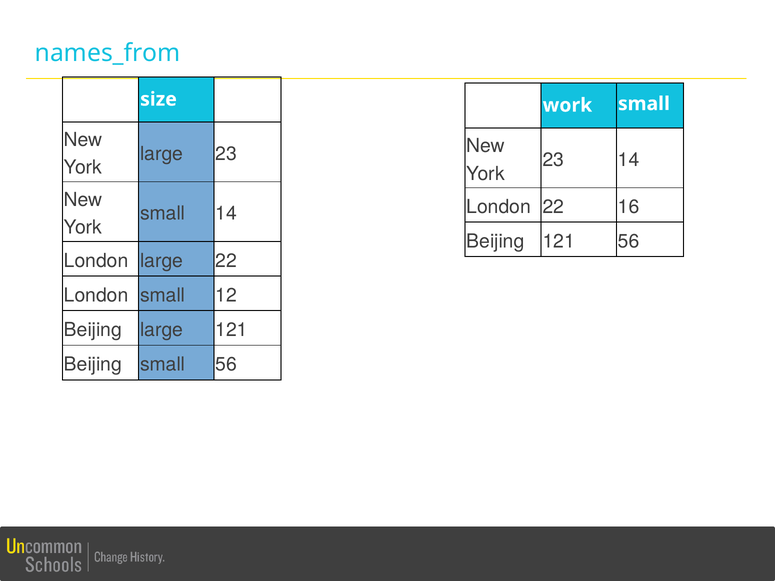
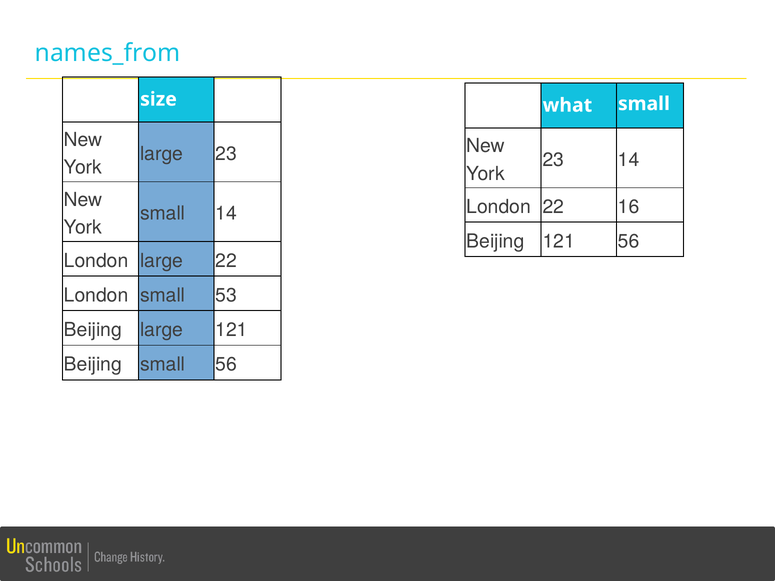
work: work -> what
12: 12 -> 53
